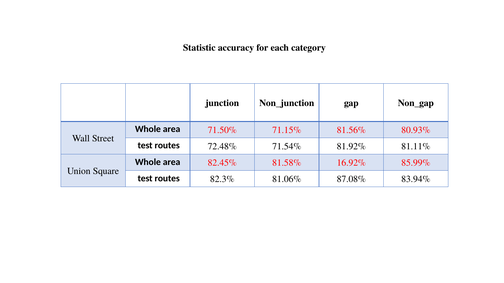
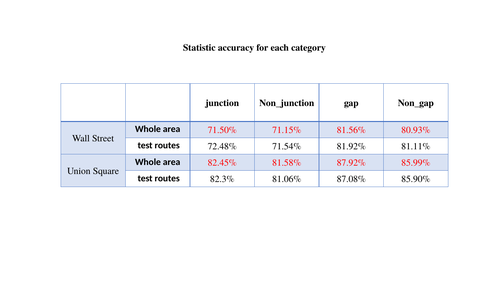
16.92%: 16.92% -> 87.92%
83.94%: 83.94% -> 85.90%
